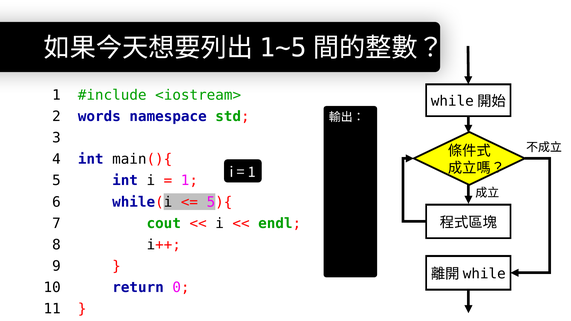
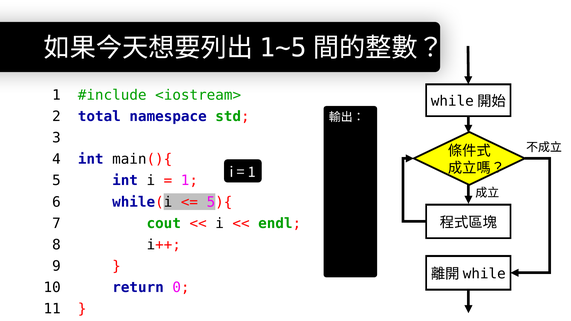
words: words -> total
